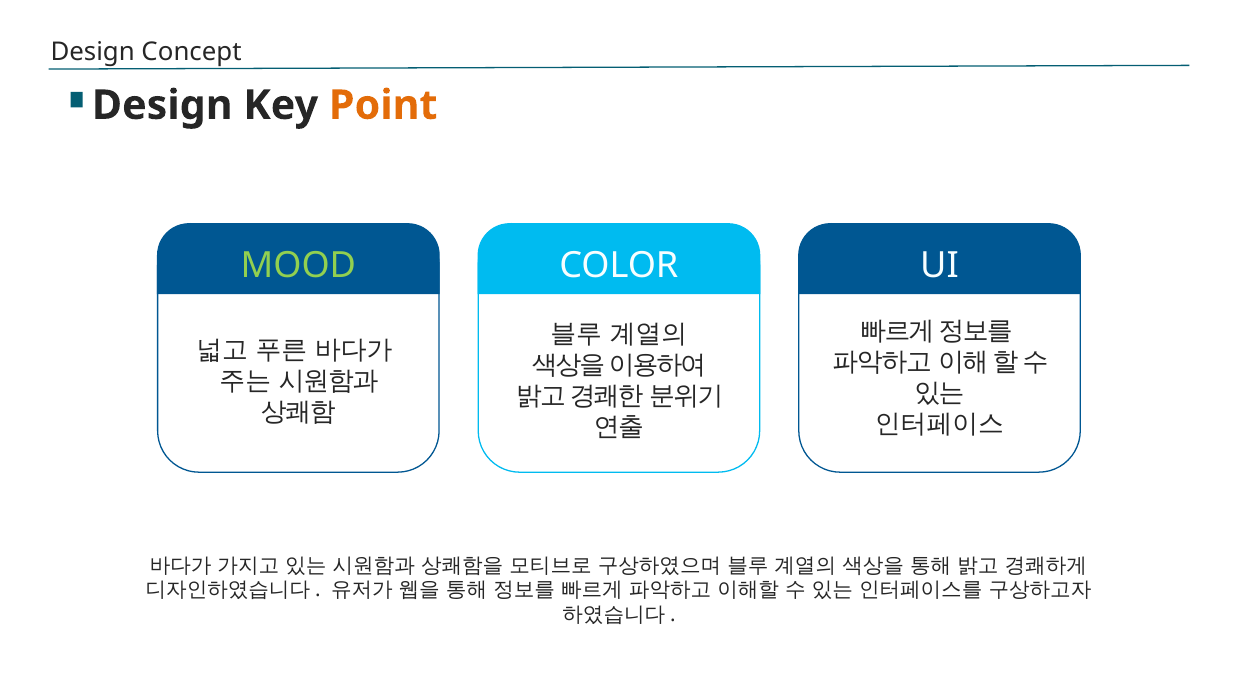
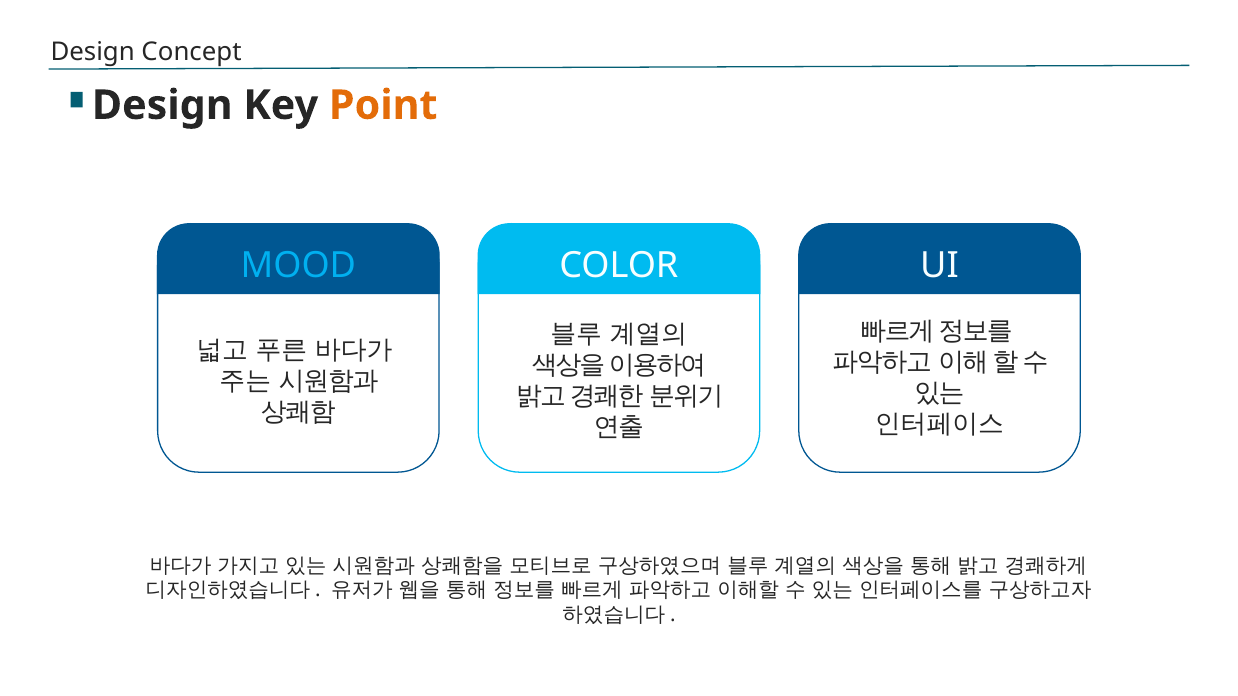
MOOD colour: light green -> light blue
